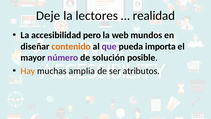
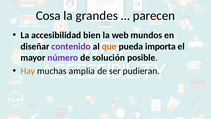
Deje: Deje -> Cosa
lectores: lectores -> grandes
realidad: realidad -> parecen
pero: pero -> bien
contenido colour: orange -> purple
que colour: purple -> orange
atributos: atributos -> pudieran
